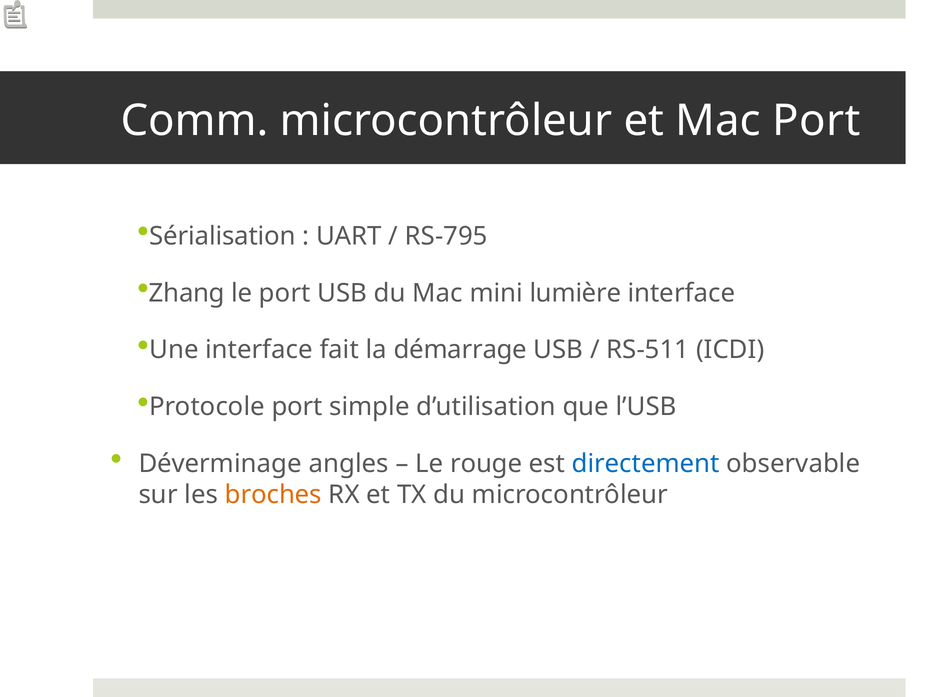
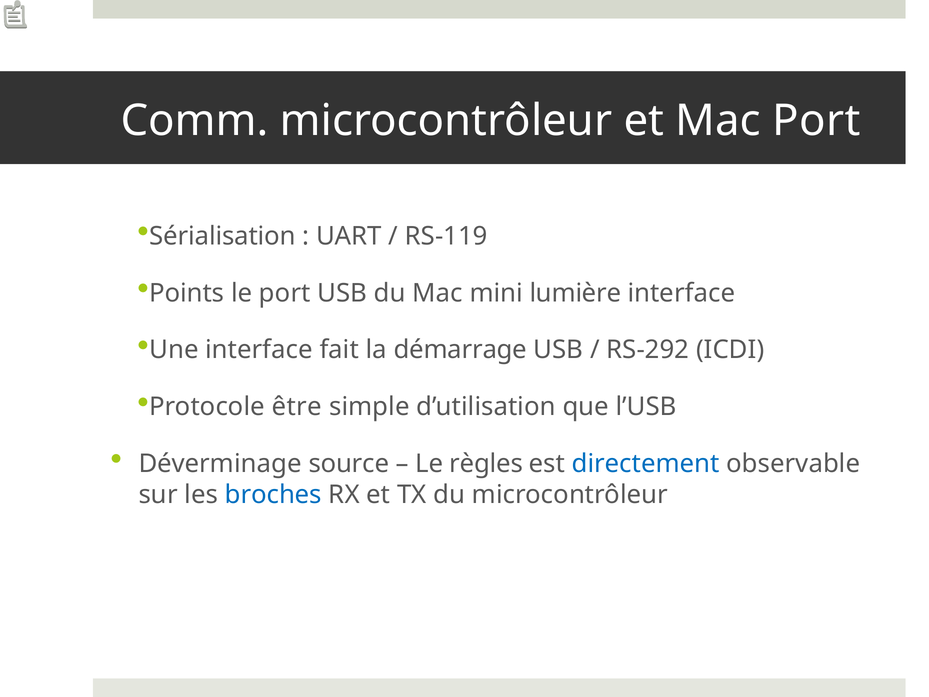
RS-795: RS-795 -> RS-119
Zhang: Zhang -> Points
RS-511: RS-511 -> RS-292
Protocole port: port -> être
angles: angles -> source
rouge: rouge -> règles
broches colour: orange -> blue
